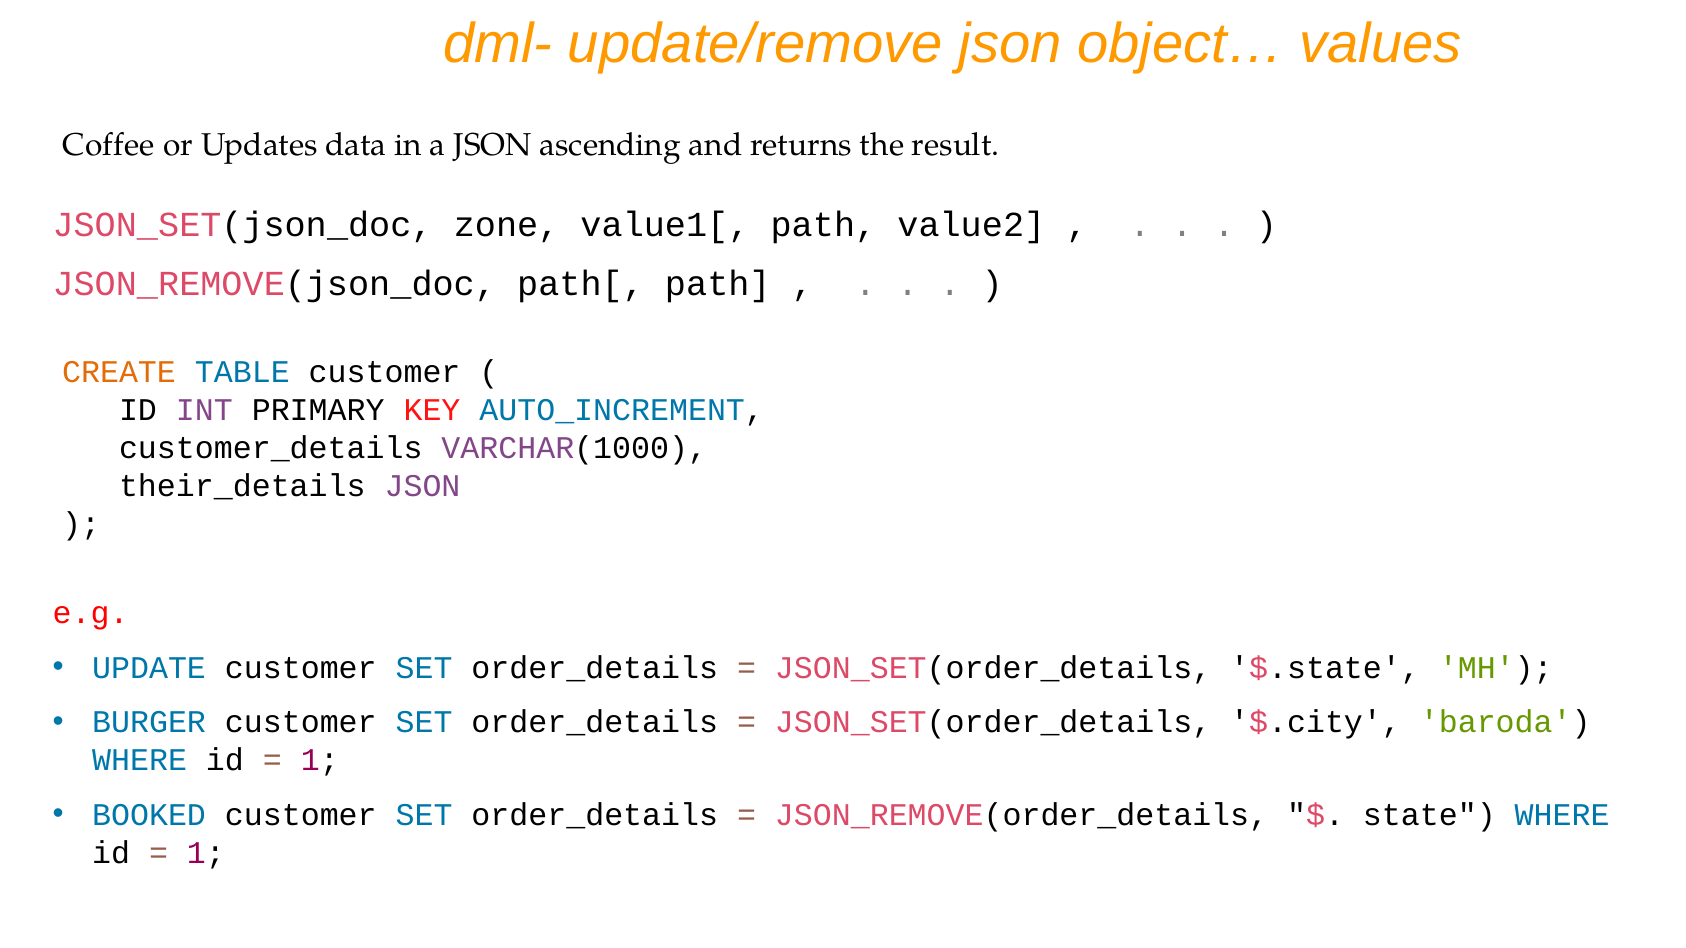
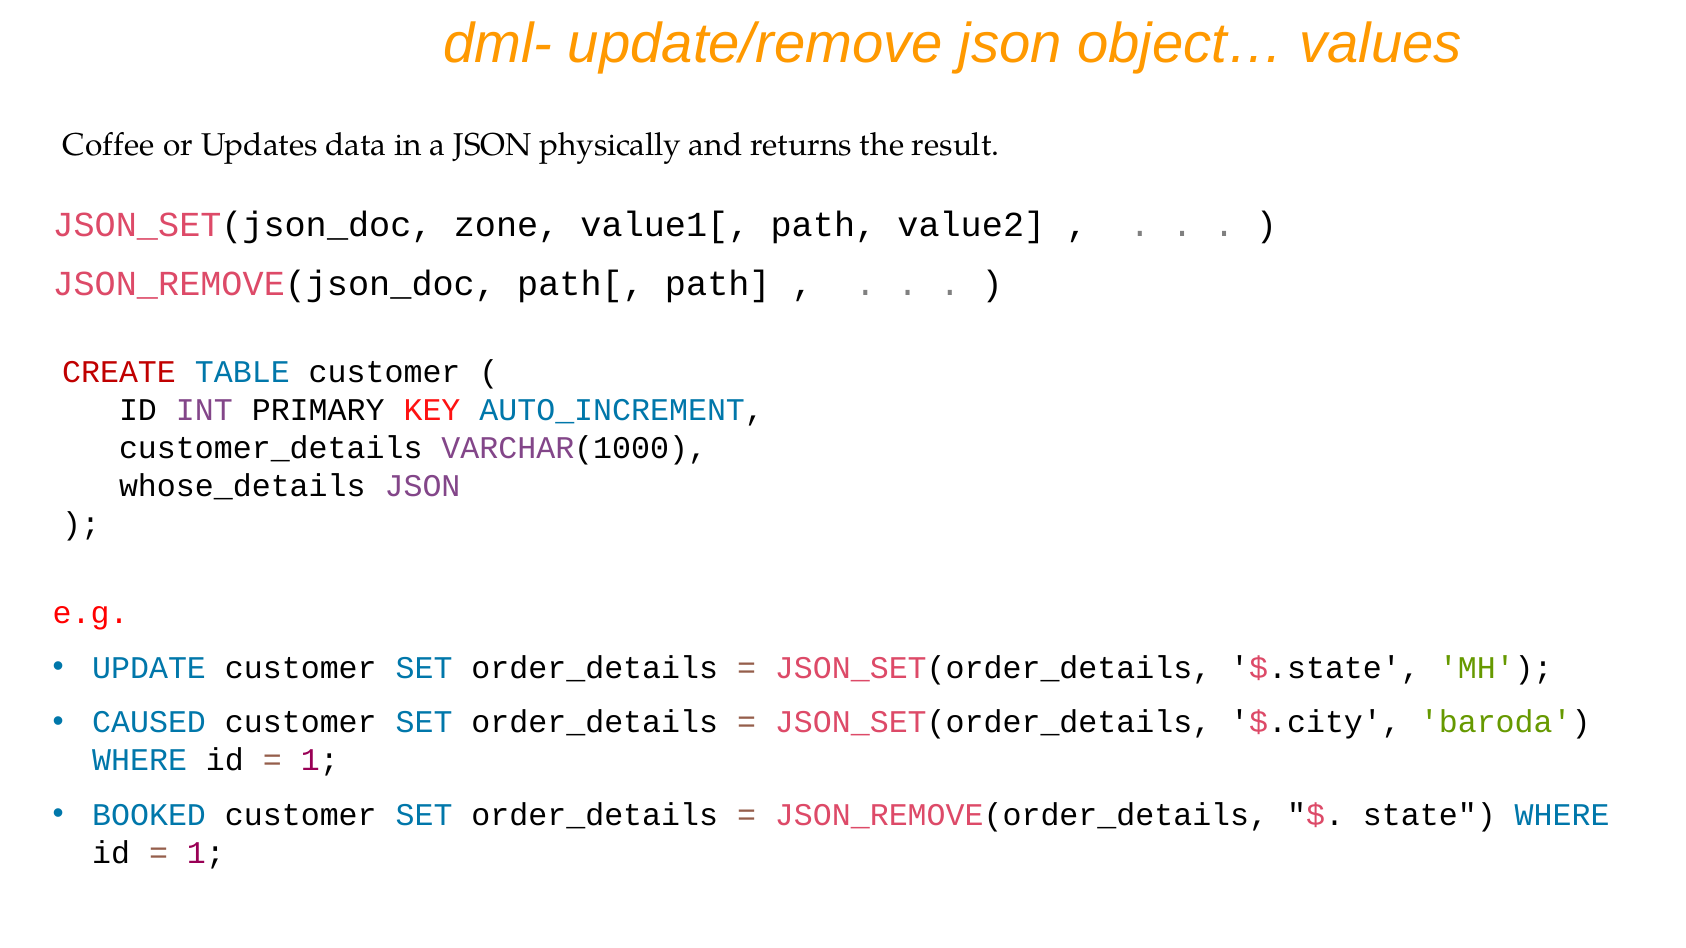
ascending: ascending -> physically
CREATE colour: orange -> red
their_details: their_details -> whose_details
BURGER: BURGER -> CAUSED
